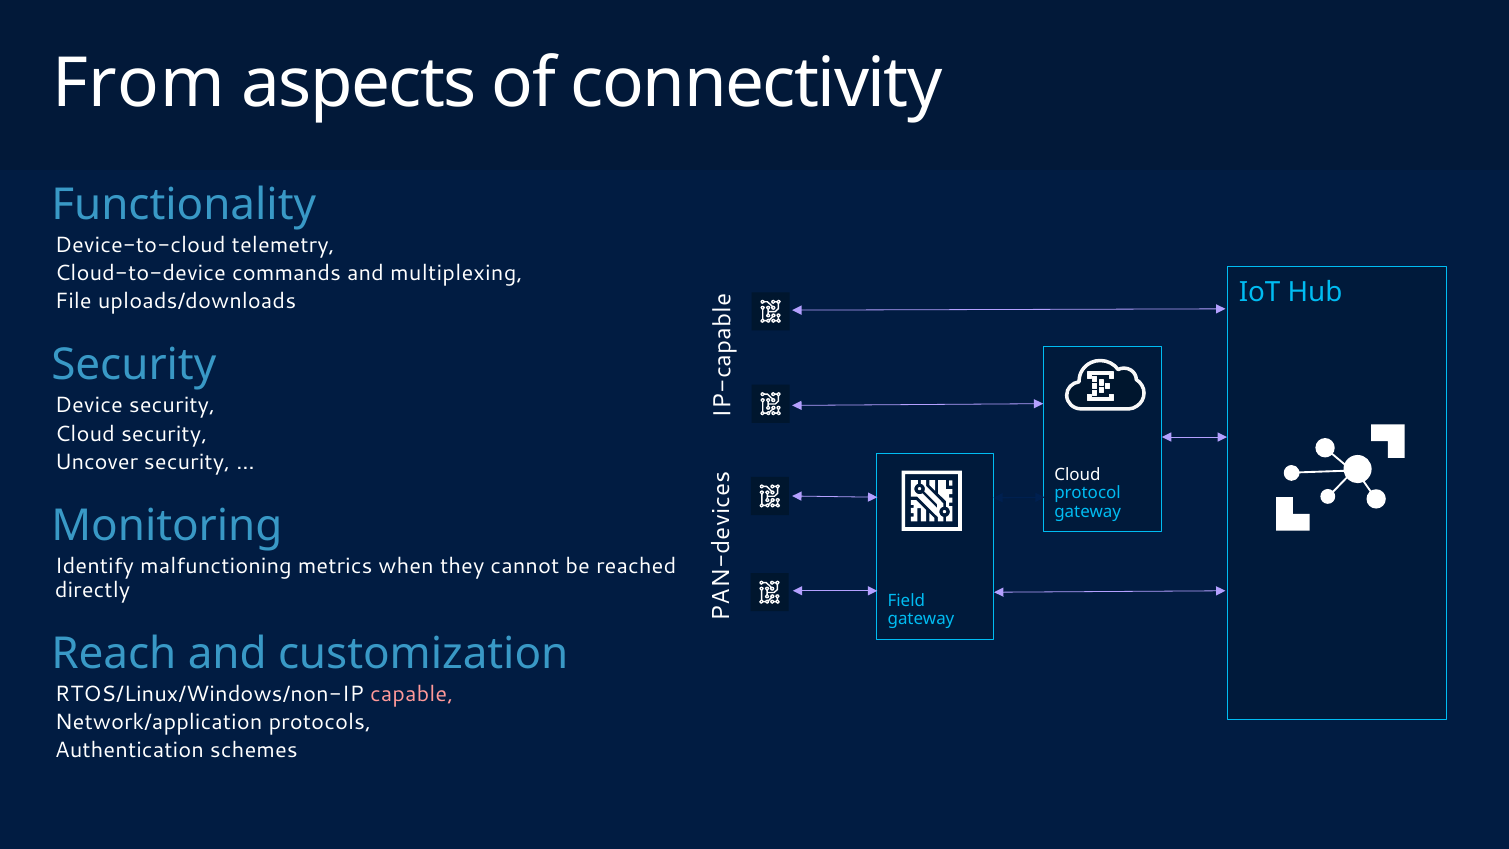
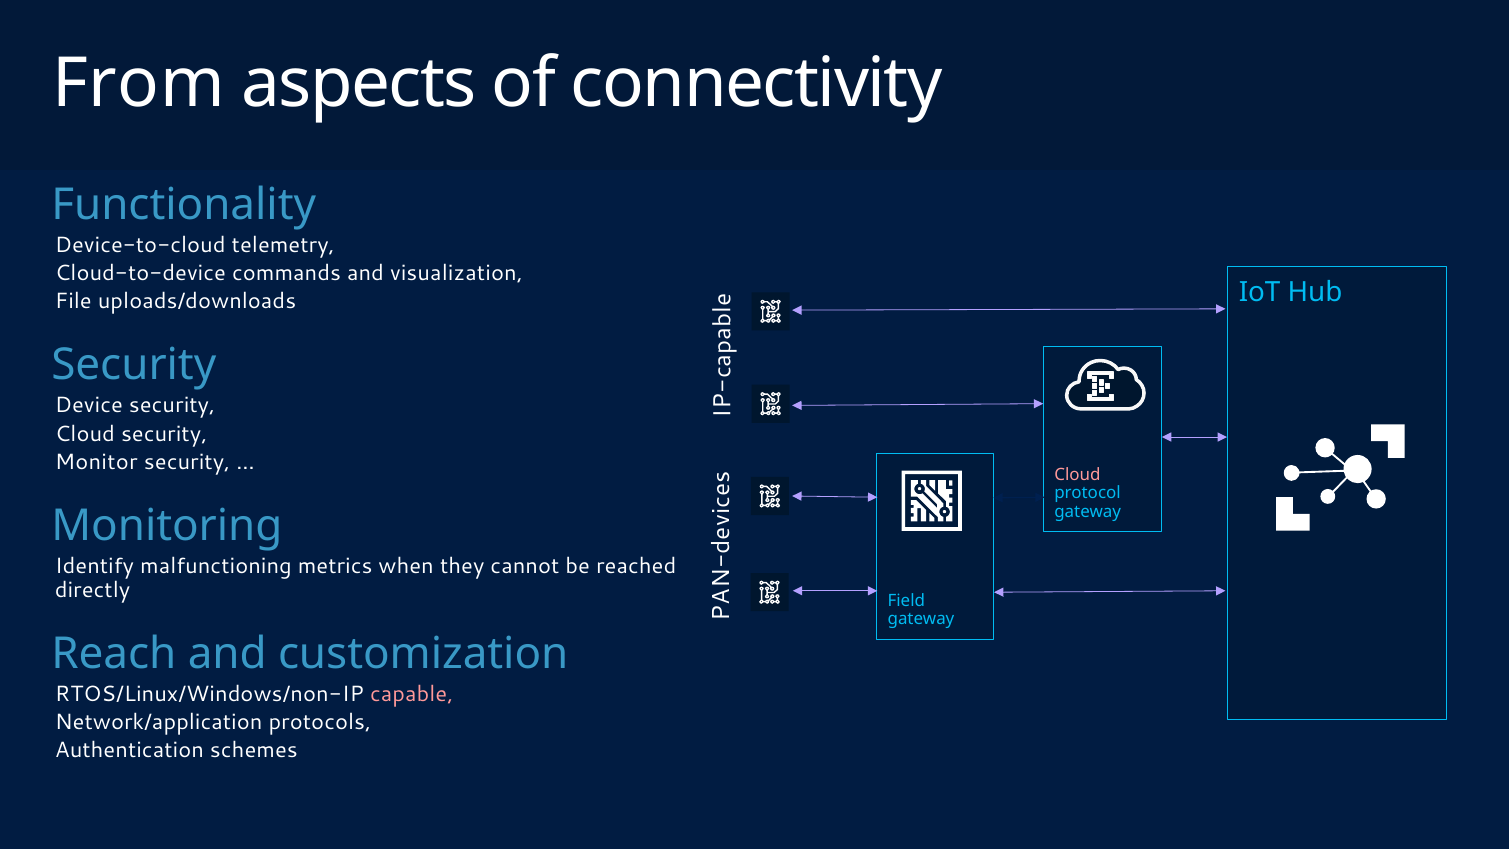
multiplexing: multiplexing -> visualization
Uncover: Uncover -> Monitor
Cloud at (1077, 475) colour: white -> pink
